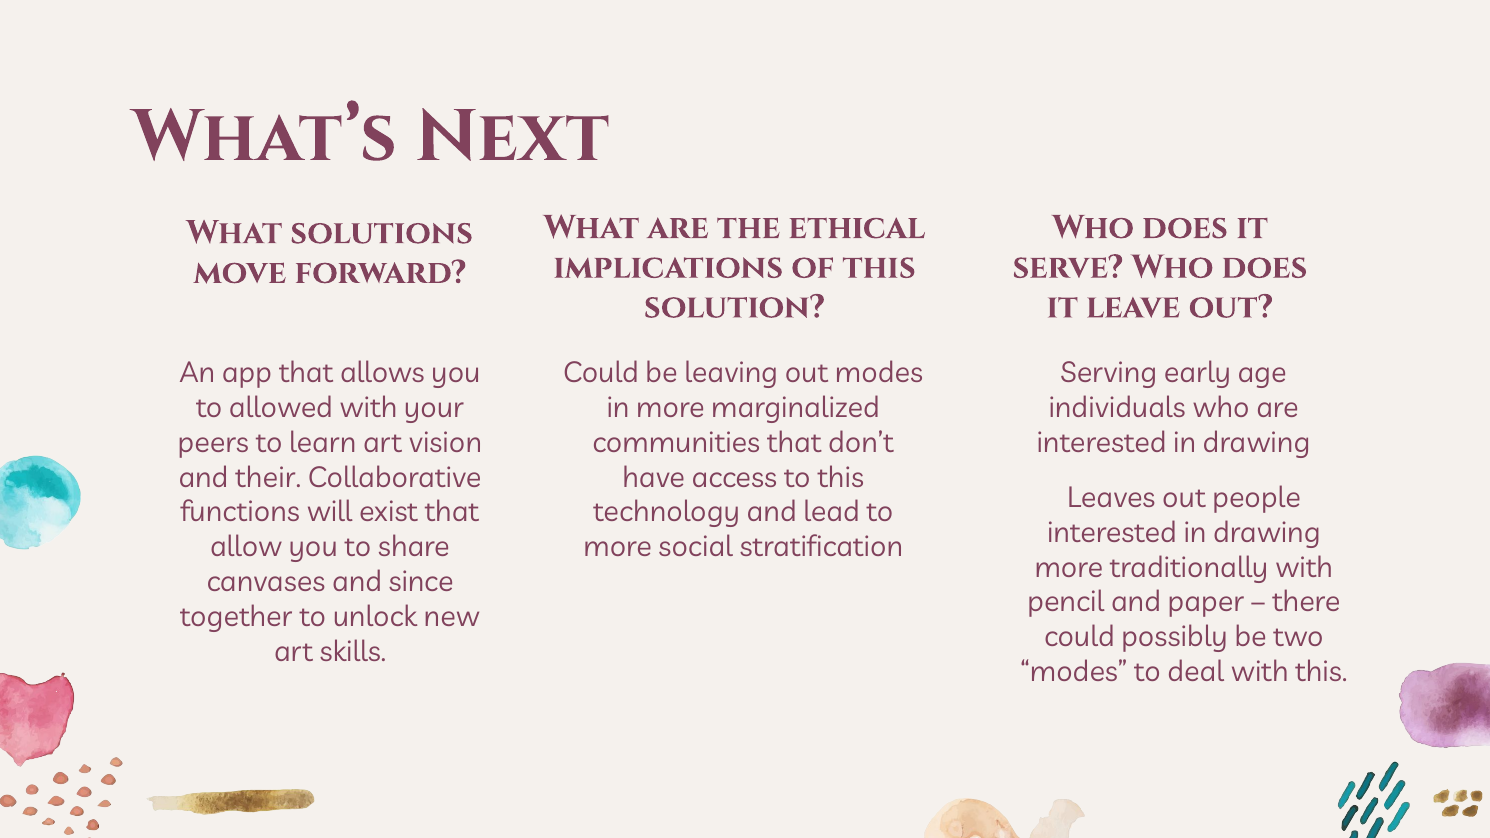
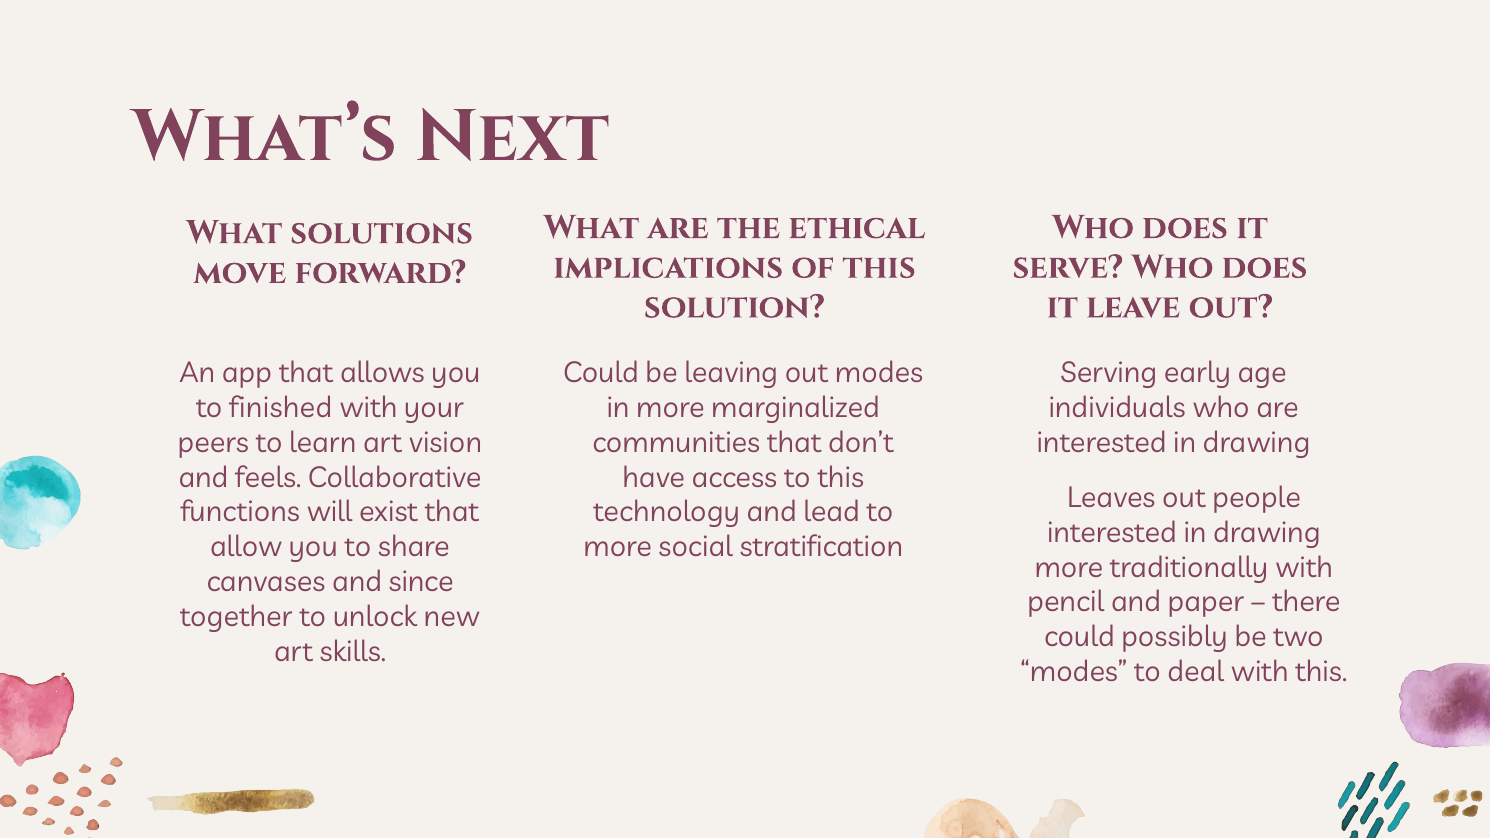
allowed: allowed -> finished
their: their -> feels
